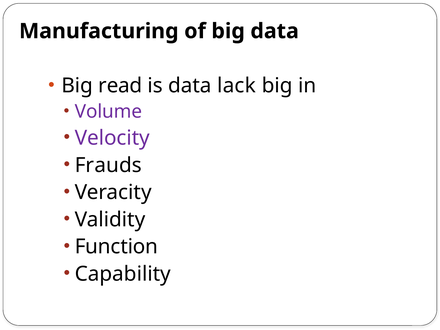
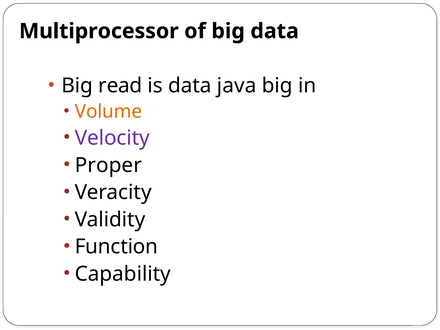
Manufacturing: Manufacturing -> Multiprocessor
lack: lack -> java
Volume colour: purple -> orange
Frauds: Frauds -> Proper
